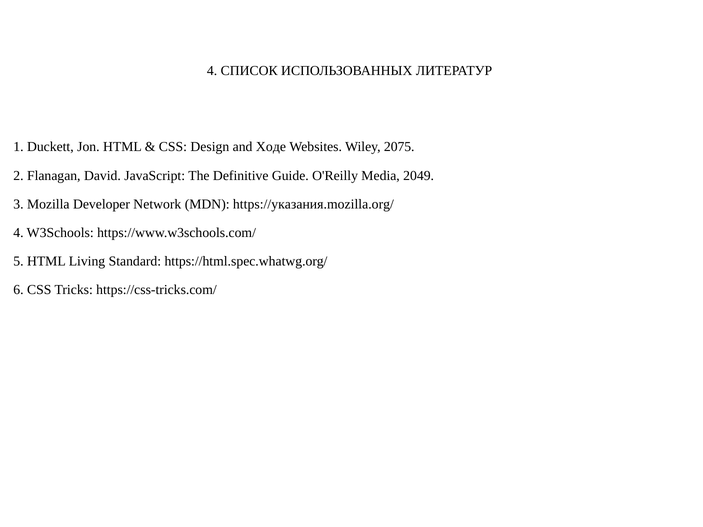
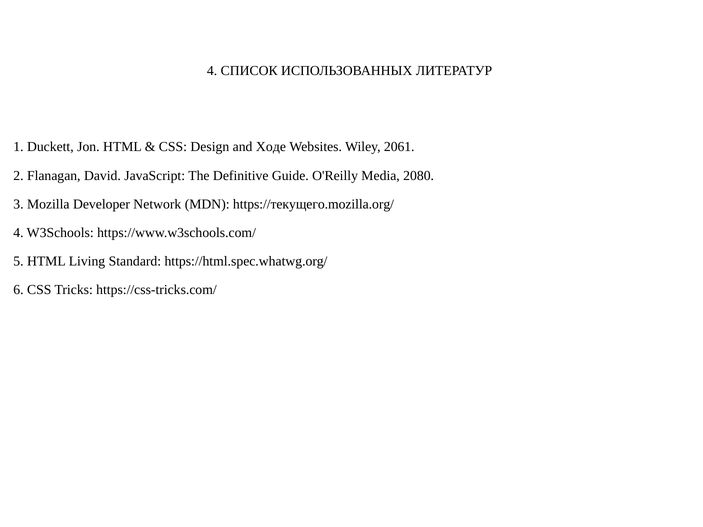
2075: 2075 -> 2061
2049: 2049 -> 2080
https://указания.mozilla.org/: https://указания.mozilla.org/ -> https://текущего.mozilla.org/
